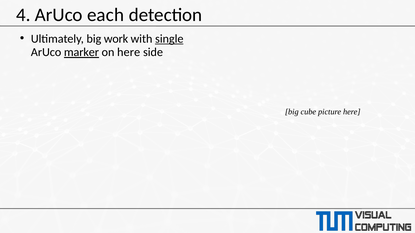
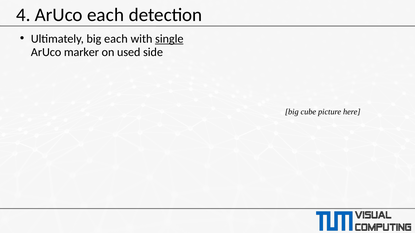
big work: work -> each
marker underline: present -> none
on here: here -> used
